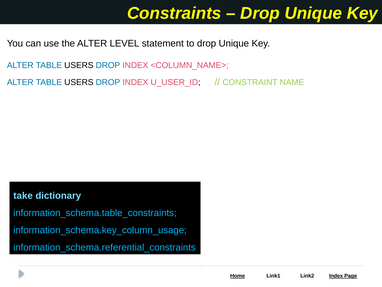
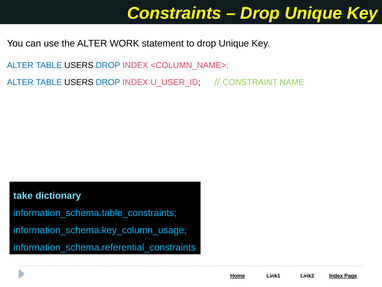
LEVEL: LEVEL -> WORK
